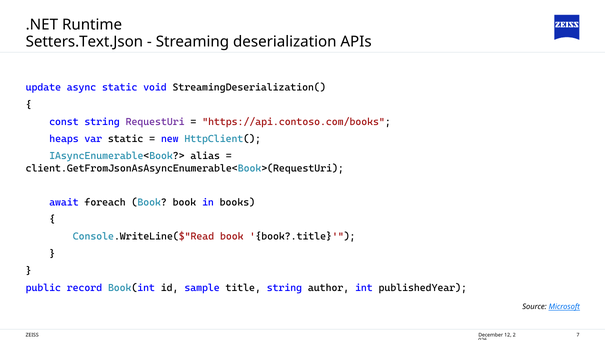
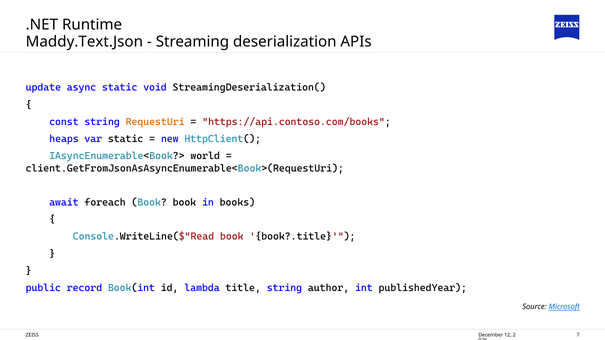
Setters.Text.Json: Setters.Text.Json -> Maddy.Text.Json
RequestUri colour: purple -> orange
alias: alias -> world
sample: sample -> lambda
